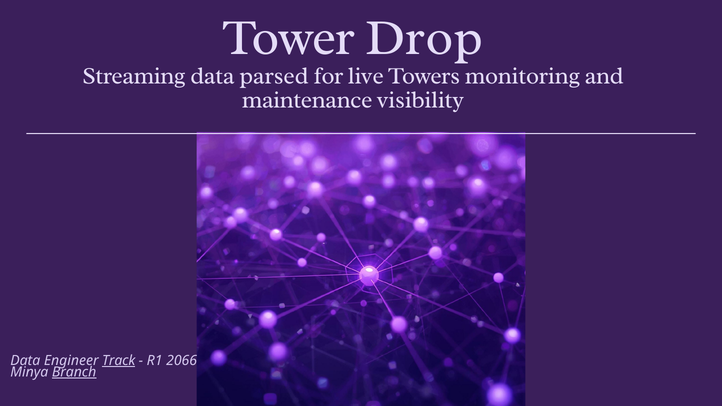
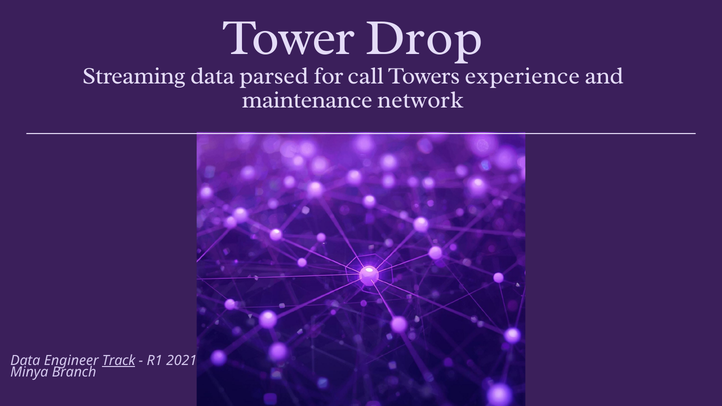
live: live -> call
monitoring: monitoring -> experience
visibility: visibility -> network
2066: 2066 -> 2021
Branch underline: present -> none
